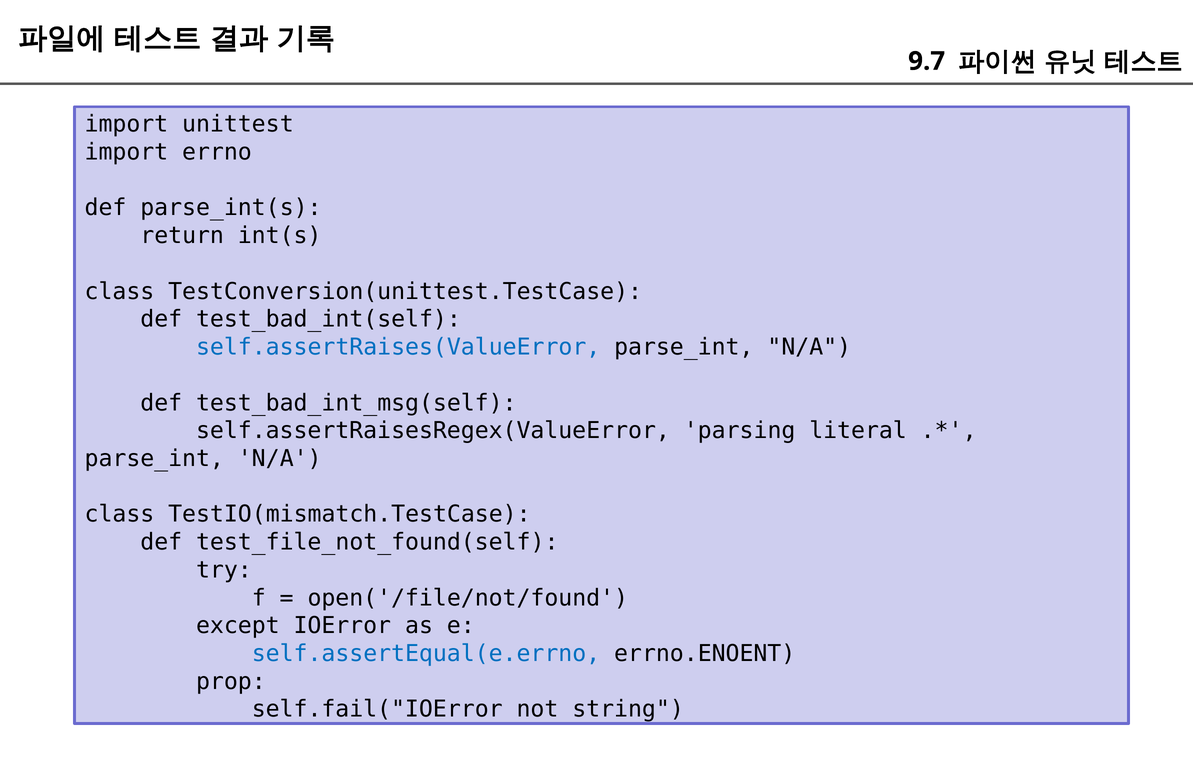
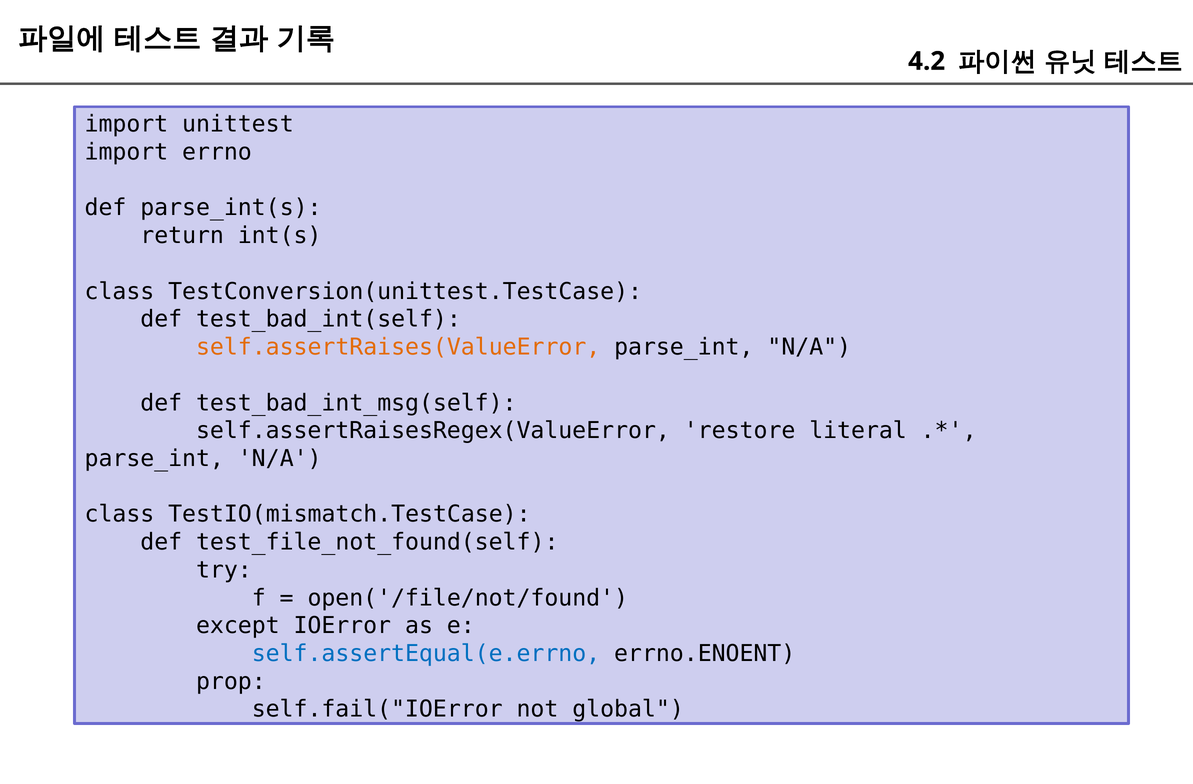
9.7: 9.7 -> 4.2
self.assertRaises(ValueError colour: blue -> orange
parsing: parsing -> restore
string: string -> global
